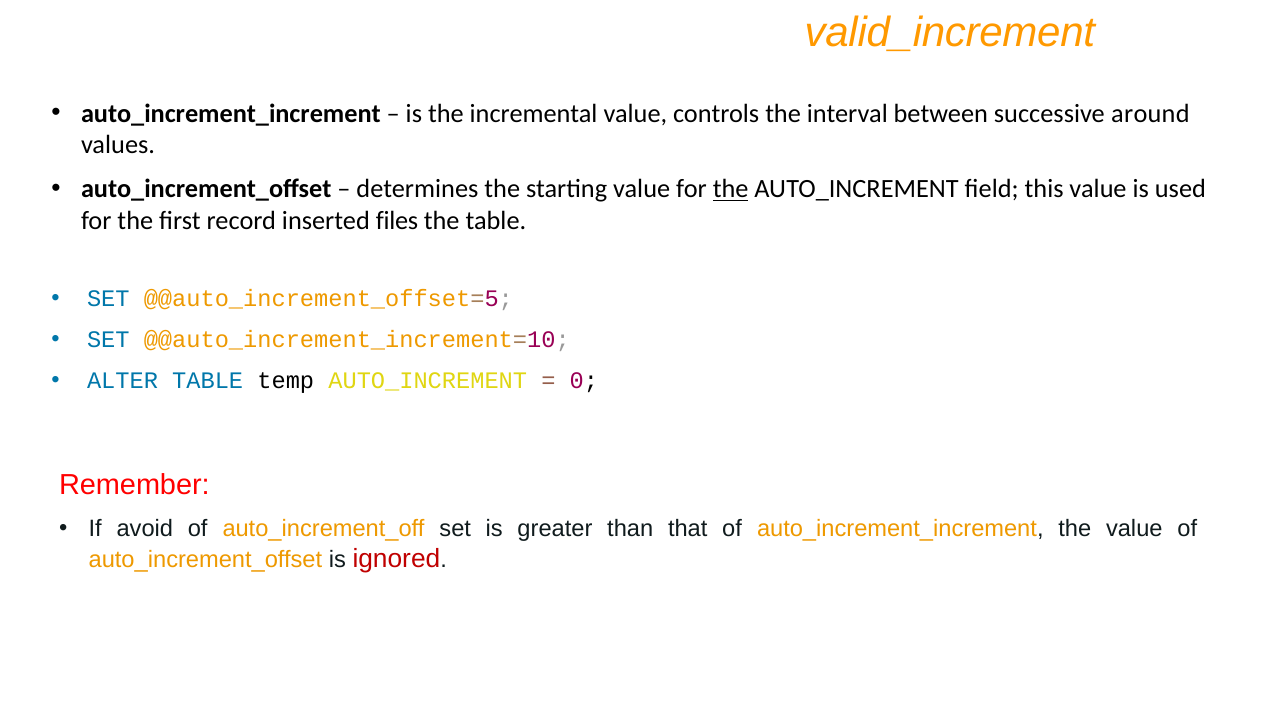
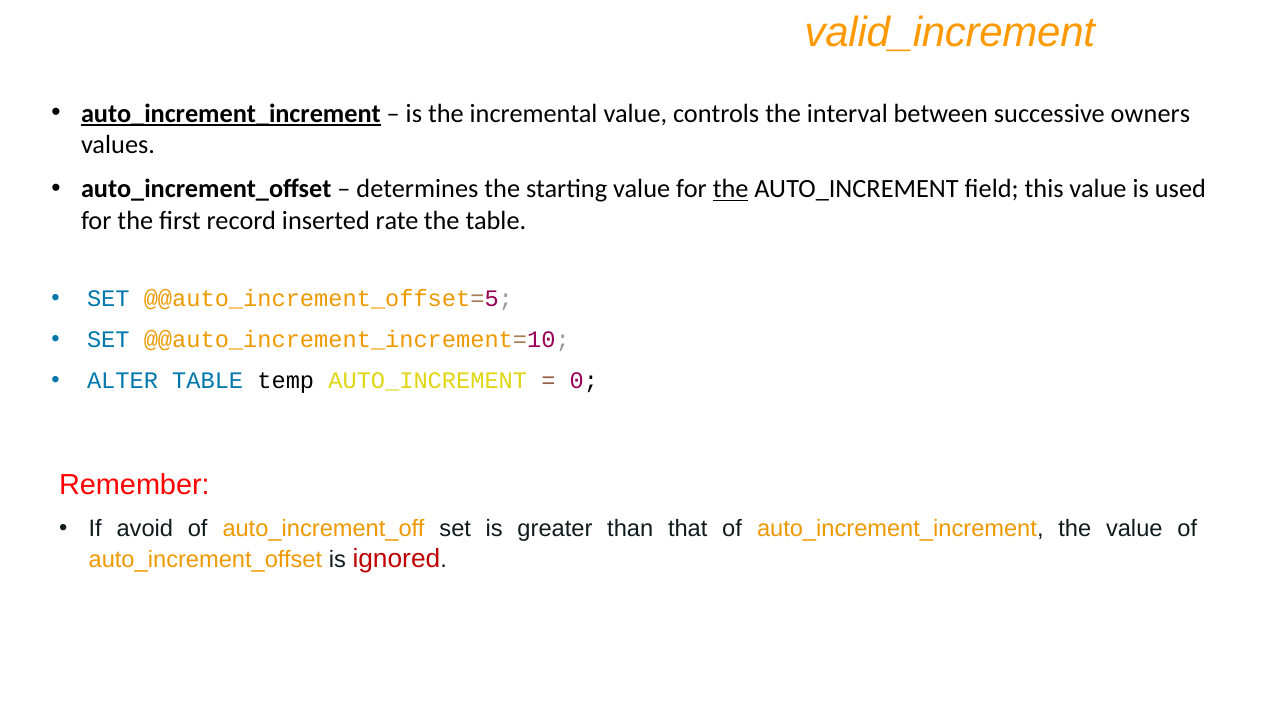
auto_increment_increment at (231, 113) underline: none -> present
around: around -> owners
files: files -> rate
